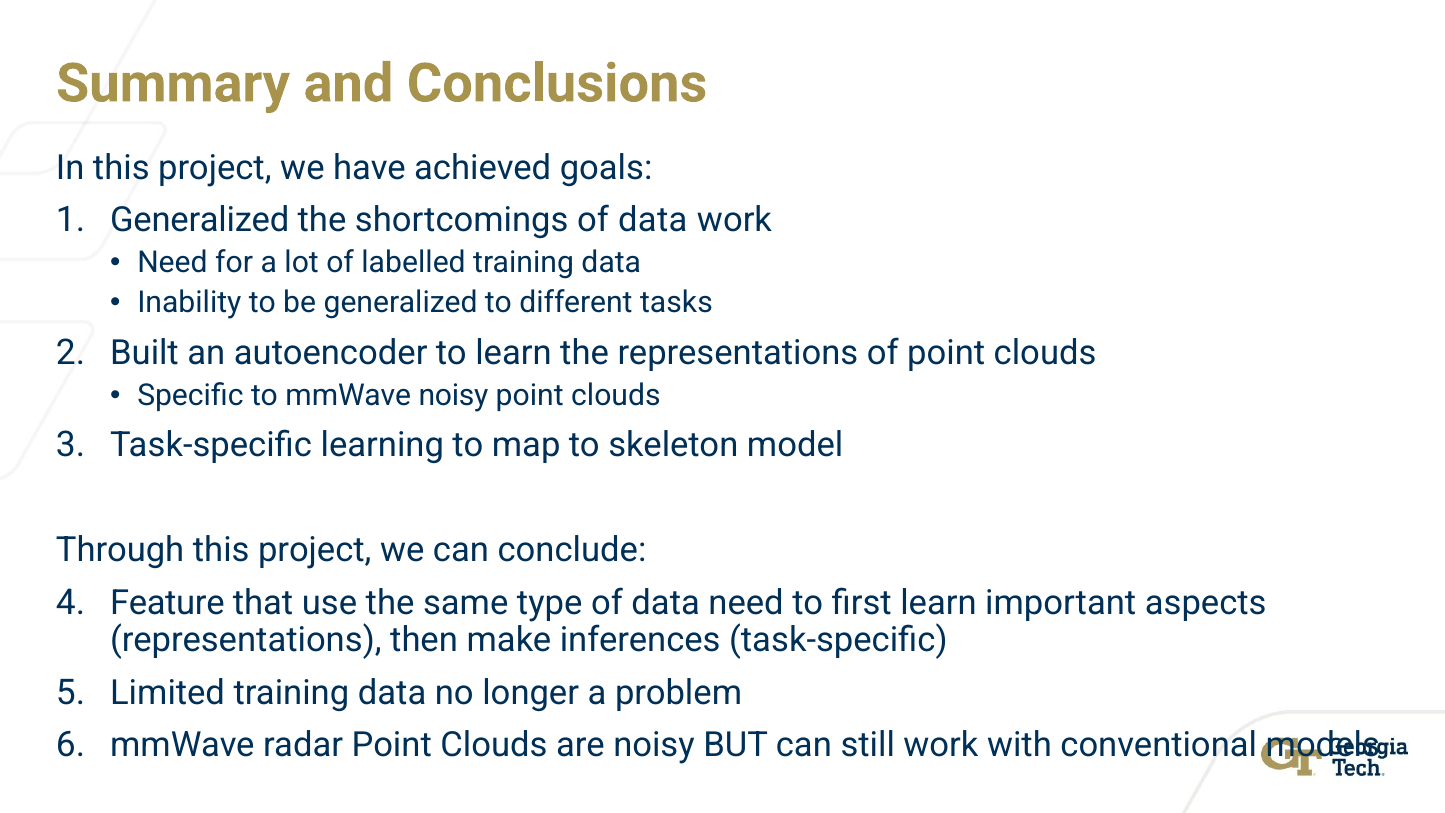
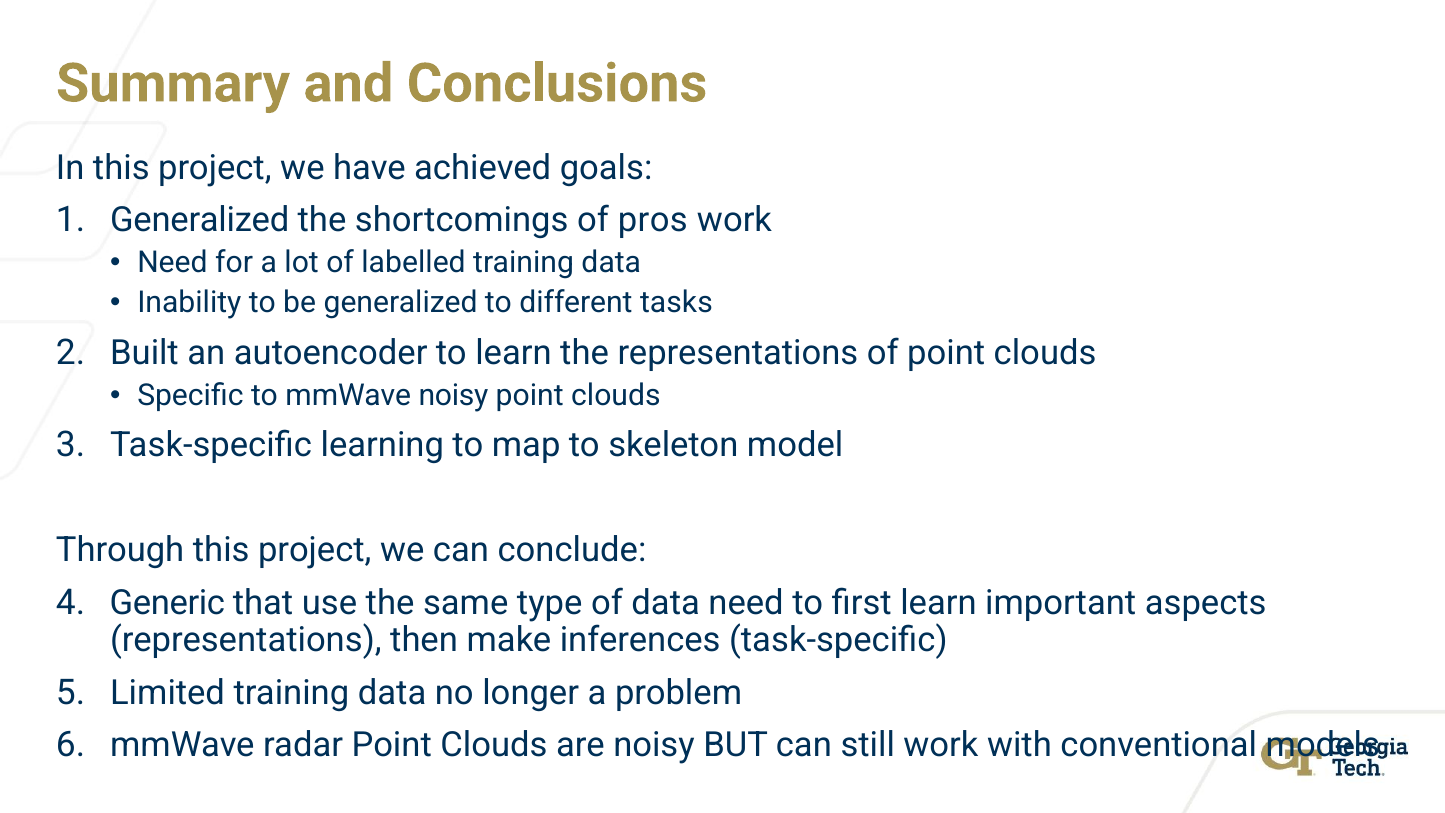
shortcomings of data: data -> pros
Feature: Feature -> Generic
